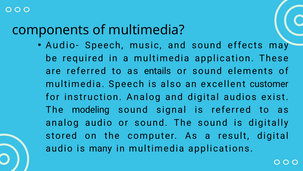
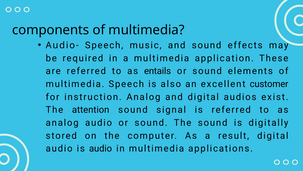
modeling: modeling -> attention
is many: many -> audio
